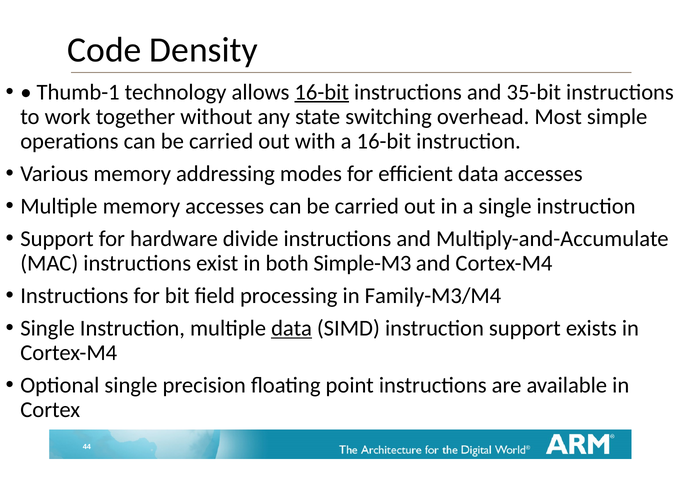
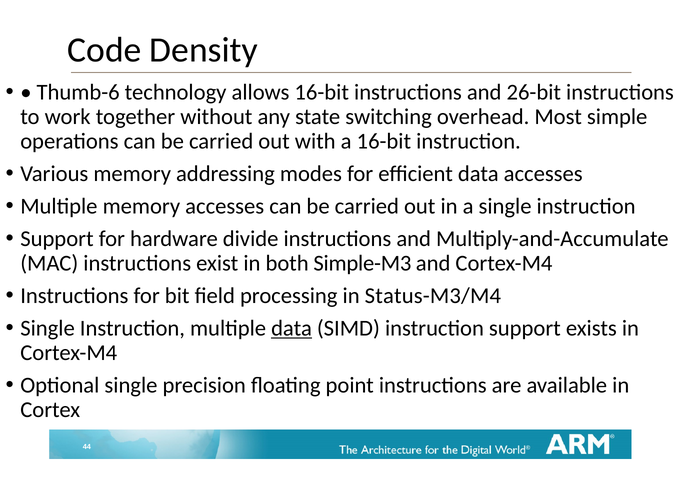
Thumb-1: Thumb-1 -> Thumb-6
16-bit at (322, 92) underline: present -> none
35-bit: 35-bit -> 26-bit
Family-M3/M4: Family-M3/M4 -> Status-M3/M4
